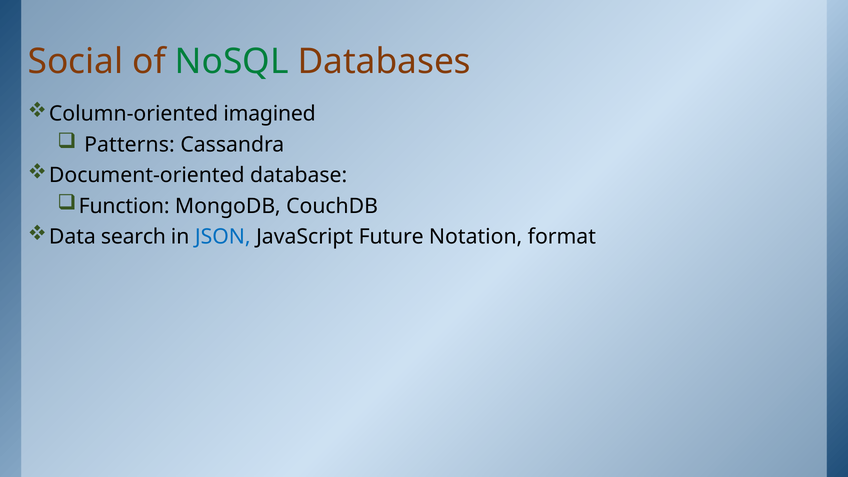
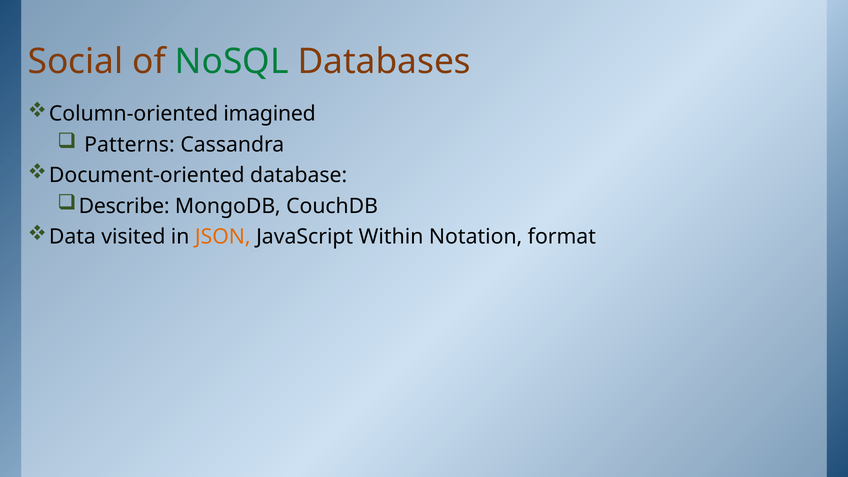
Function: Function -> Describe
search: search -> visited
JSON colour: blue -> orange
Future: Future -> Within
